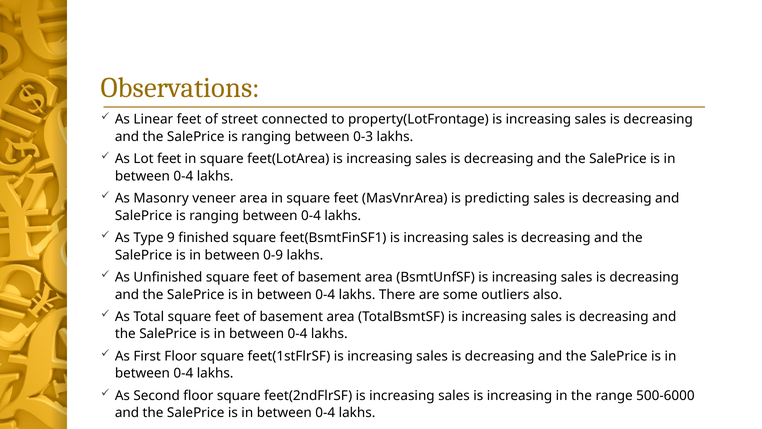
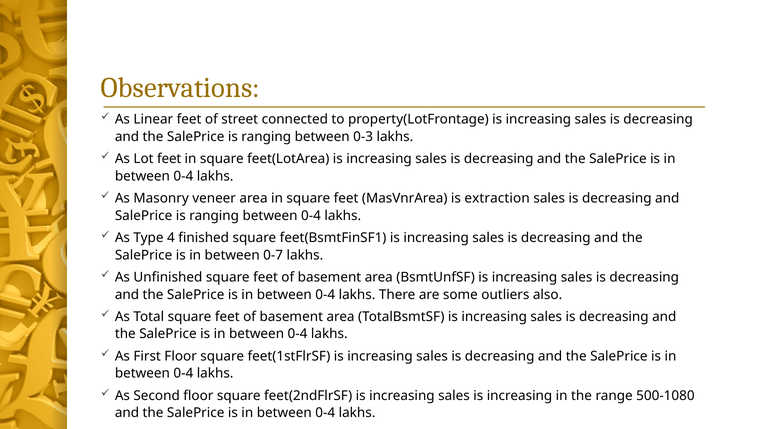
predicting: predicting -> extraction
9: 9 -> 4
0-9: 0-9 -> 0-7
500-6000: 500-6000 -> 500-1080
